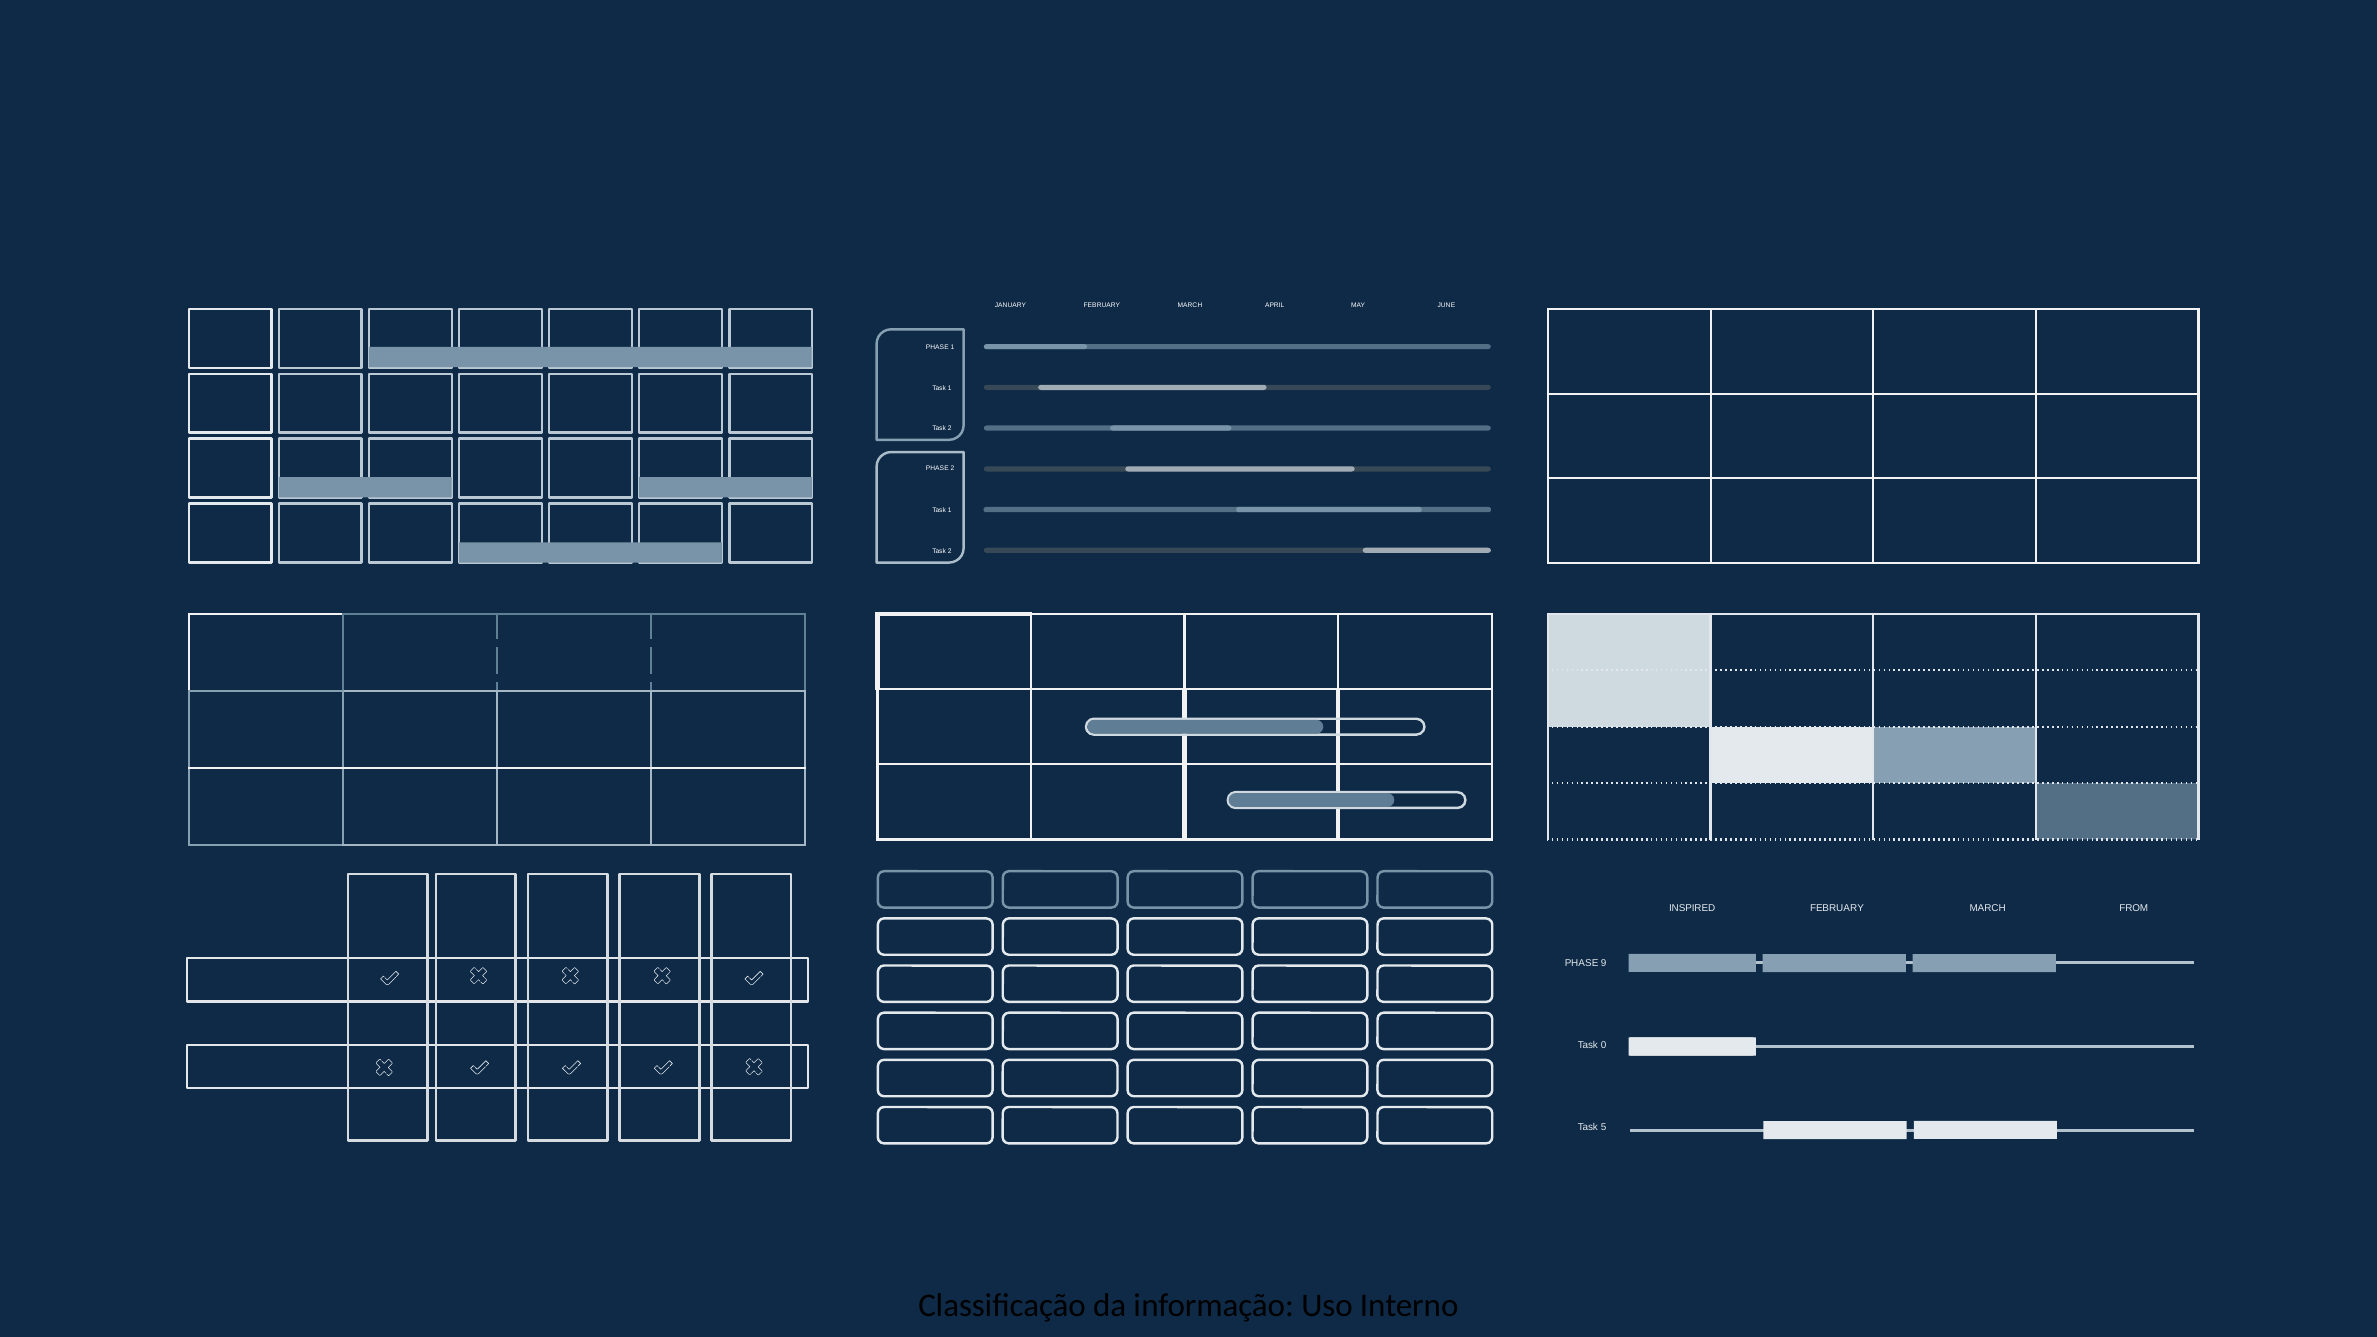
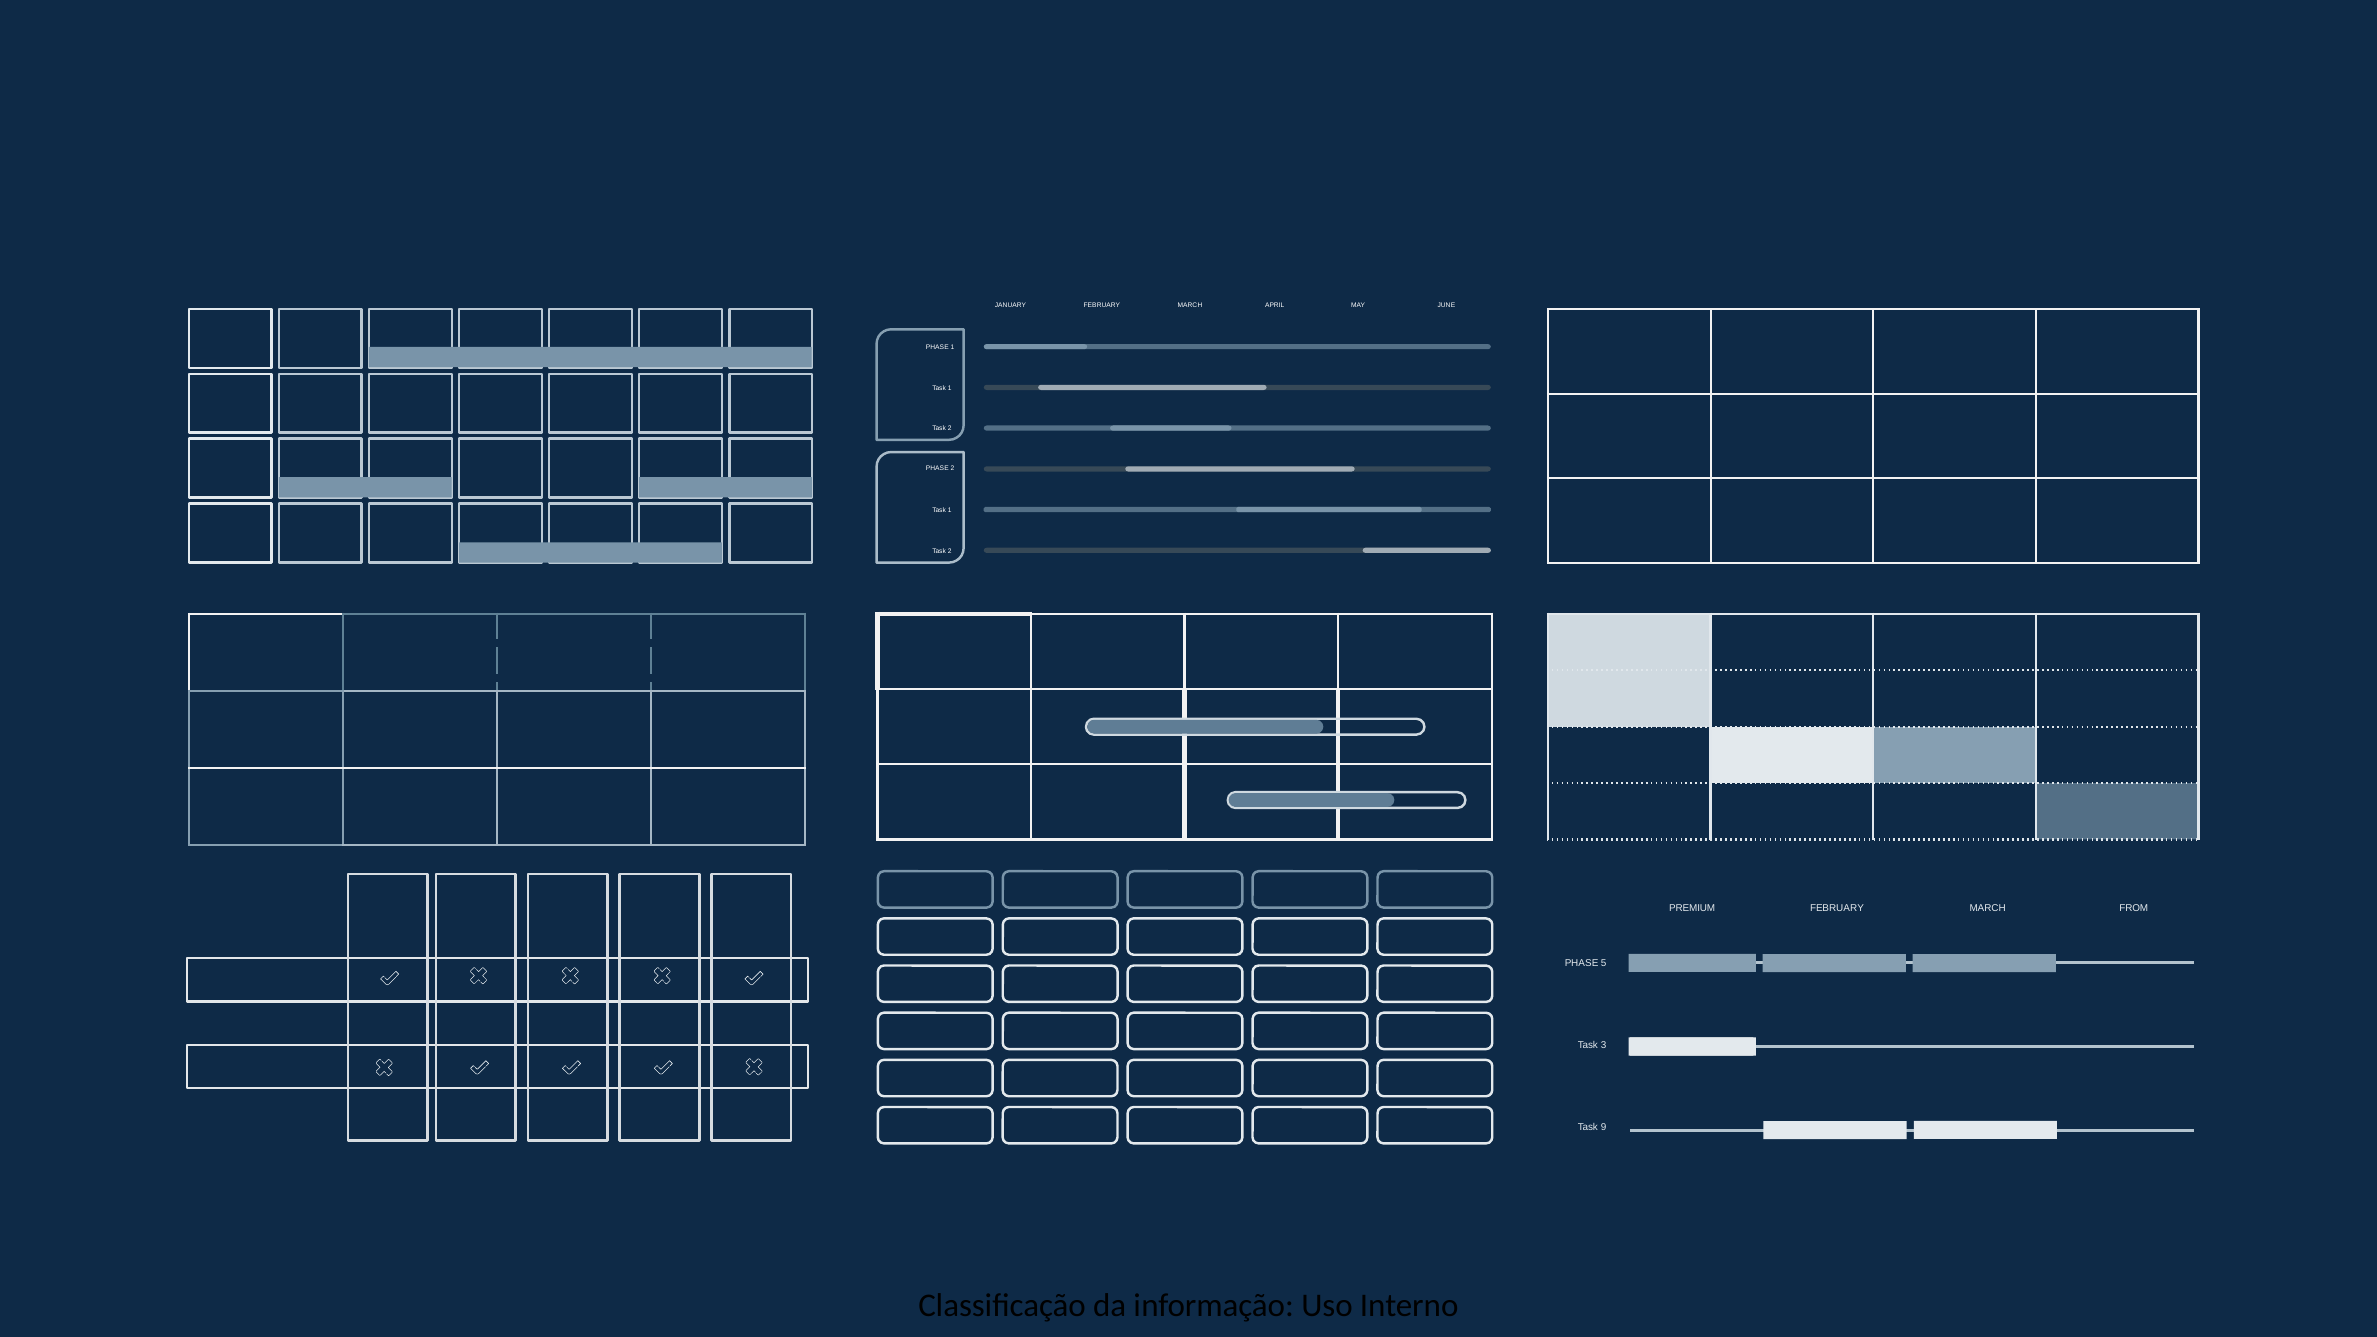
INSPIRED: INSPIRED -> PREMIUM
9: 9 -> 5
0: 0 -> 3
5: 5 -> 9
